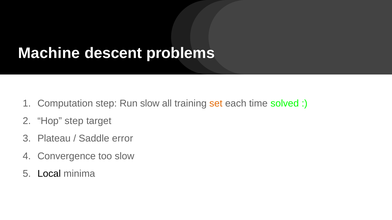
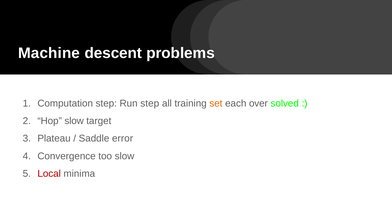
Run slow: slow -> step
time: time -> over
Hop step: step -> slow
Local colour: black -> red
